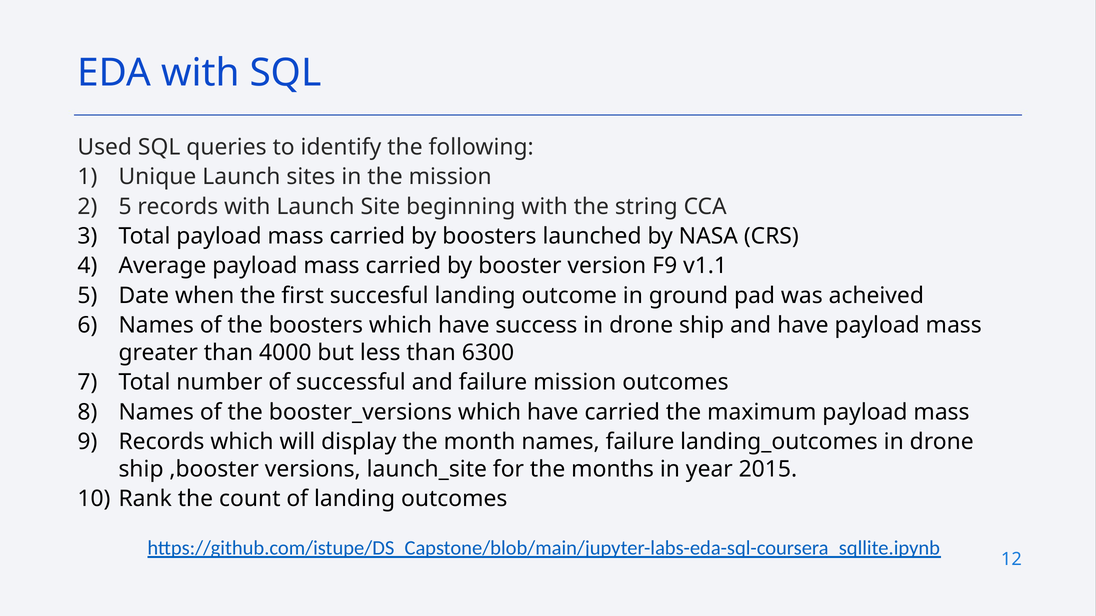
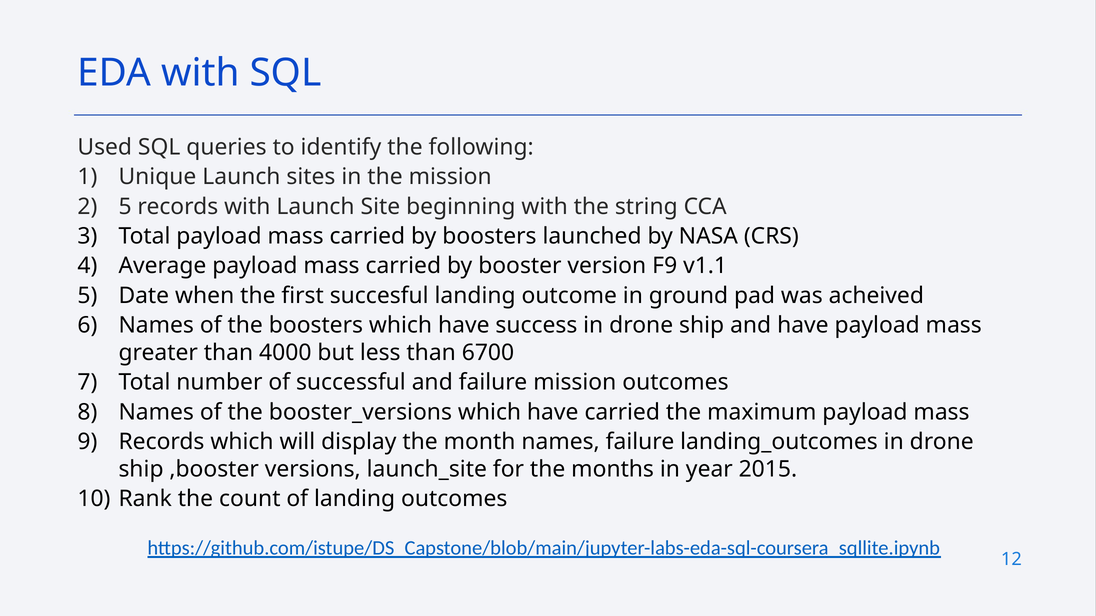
6300: 6300 -> 6700
